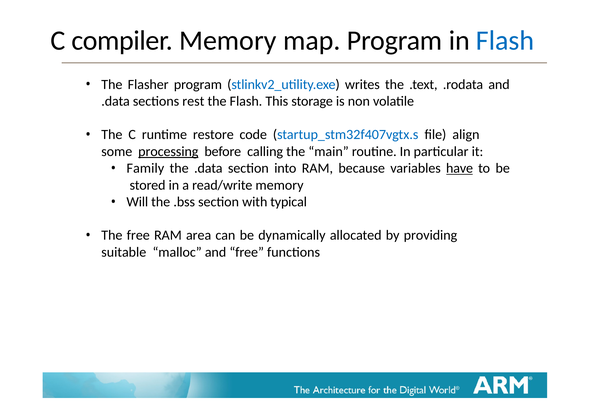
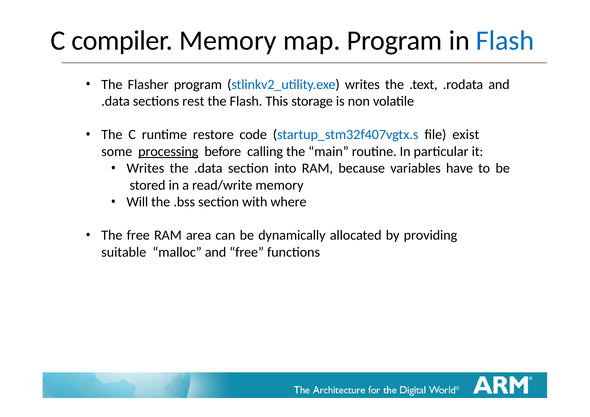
align: align -> exist
Family at (145, 168): Family -> Writes
have underline: present -> none
typical: typical -> where
